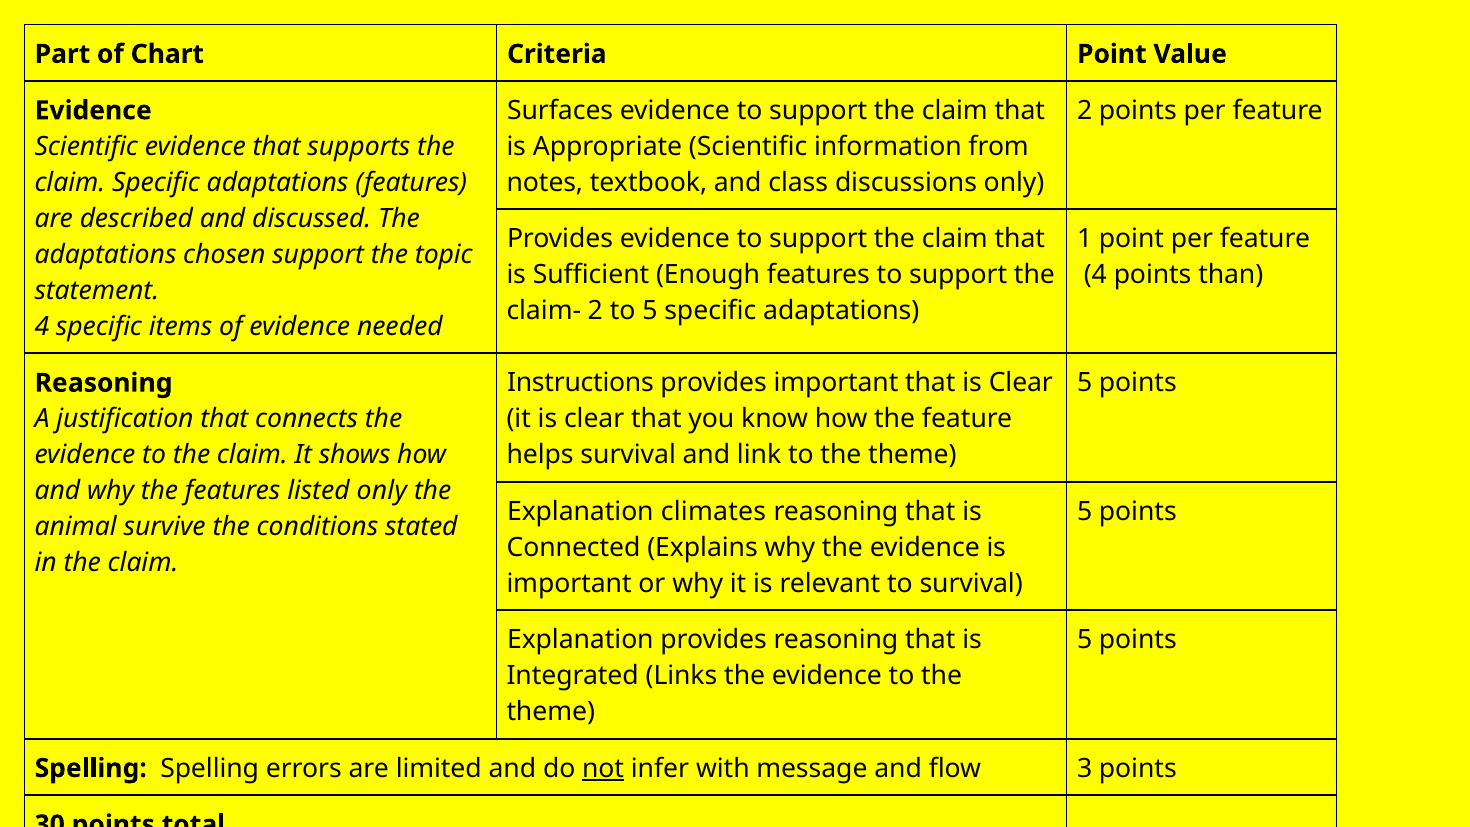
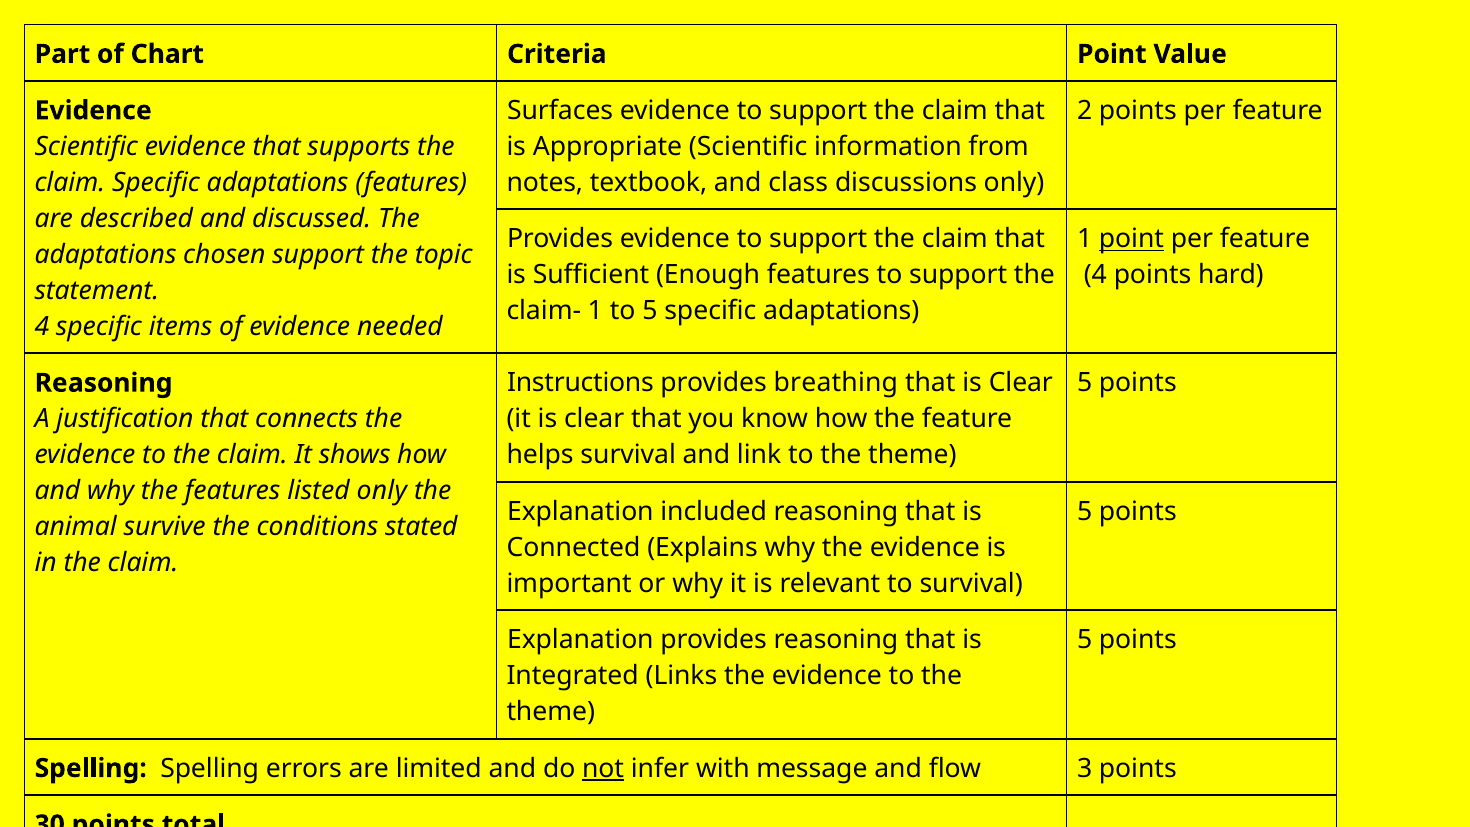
point at (1131, 239) underline: none -> present
than: than -> hard
claim- 2: 2 -> 1
provides important: important -> breathing
climates: climates -> included
